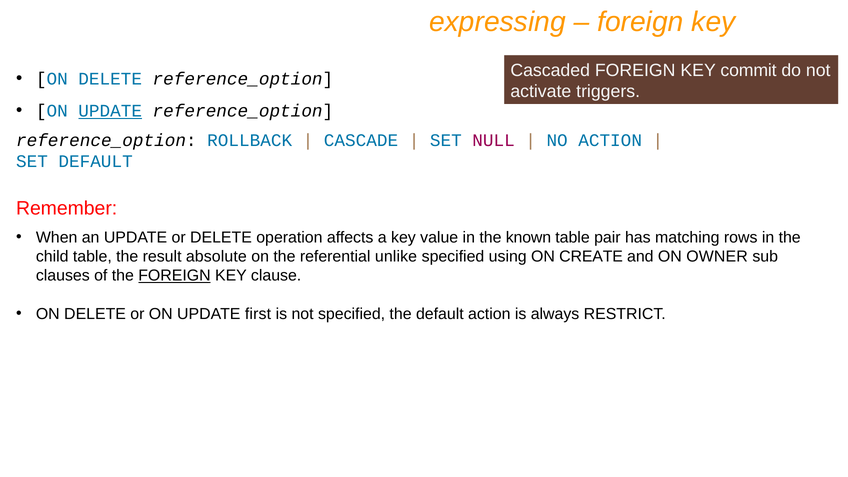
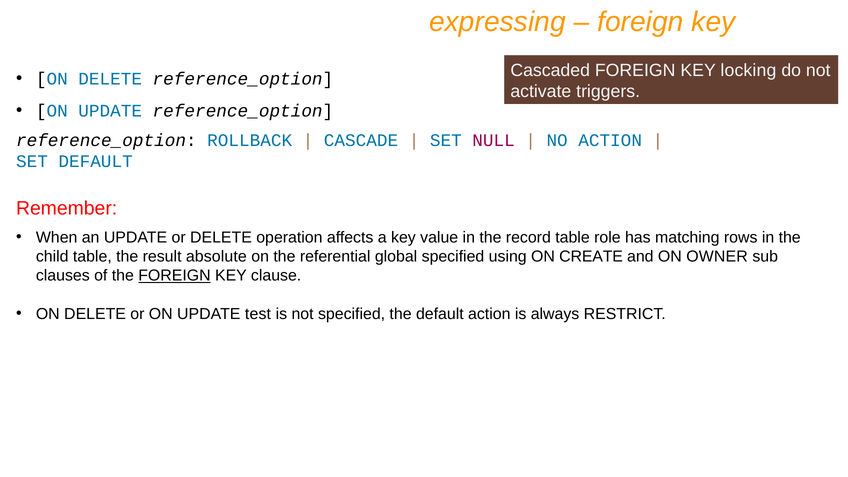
commit: commit -> locking
UPDATE at (110, 111) underline: present -> none
known: known -> record
pair: pair -> role
unlike: unlike -> global
first: first -> test
